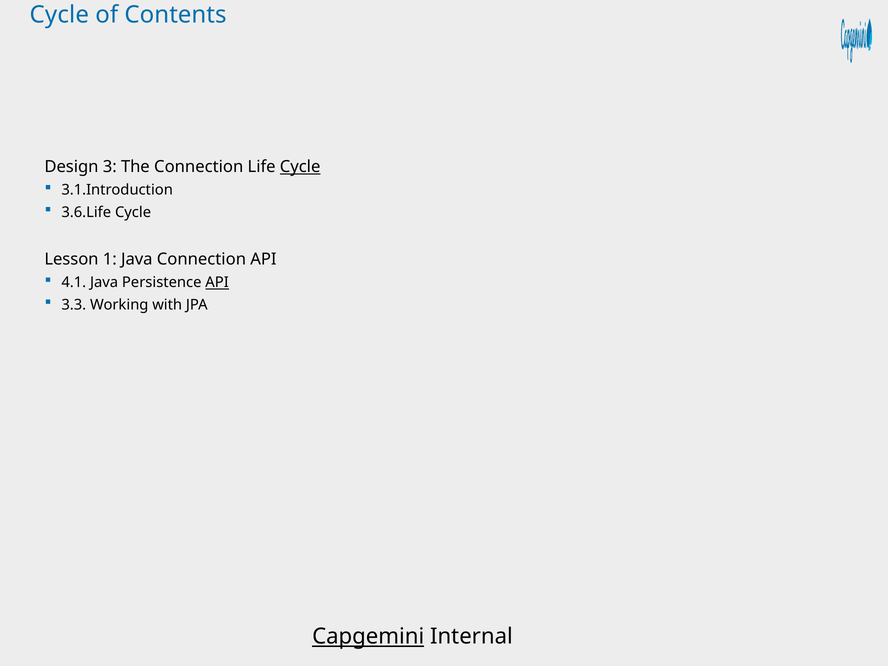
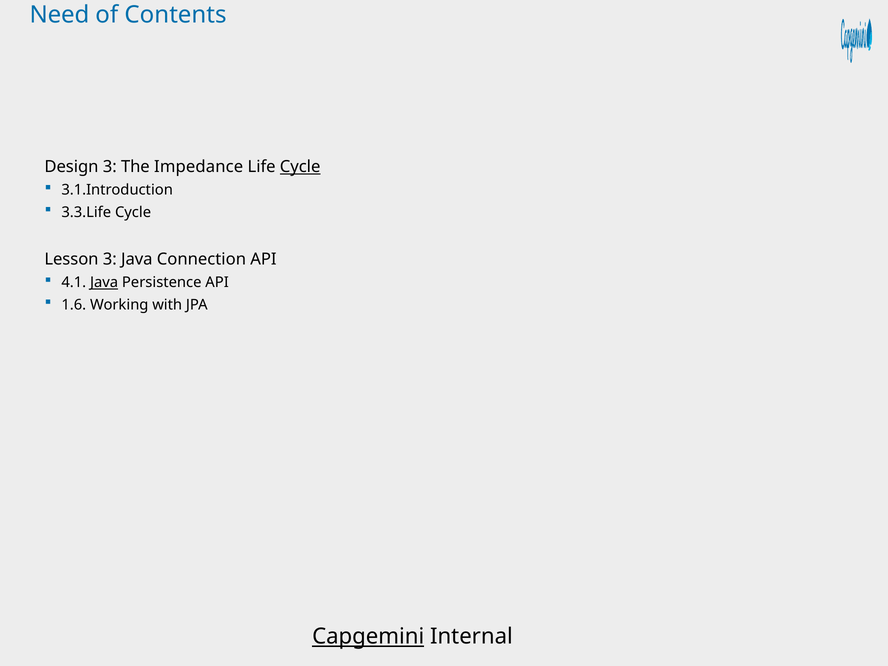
Cycle at (59, 15): Cycle -> Need
The Connection: Connection -> Impedance
3.6.Life: 3.6.Life -> 3.3.Life
Lesson 1: 1 -> 3
Java at (104, 283) underline: none -> present
API at (217, 283) underline: present -> none
3.3: 3.3 -> 1.6
